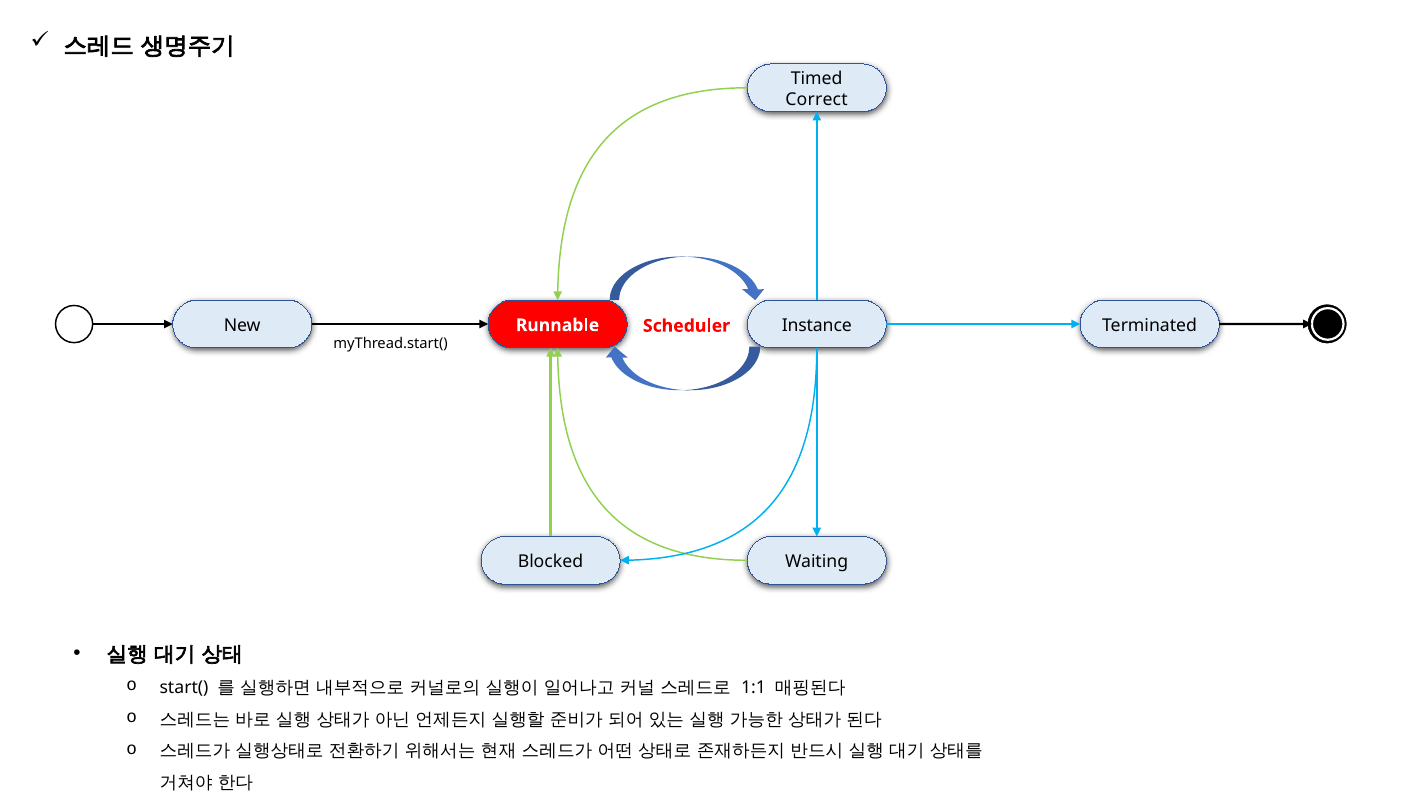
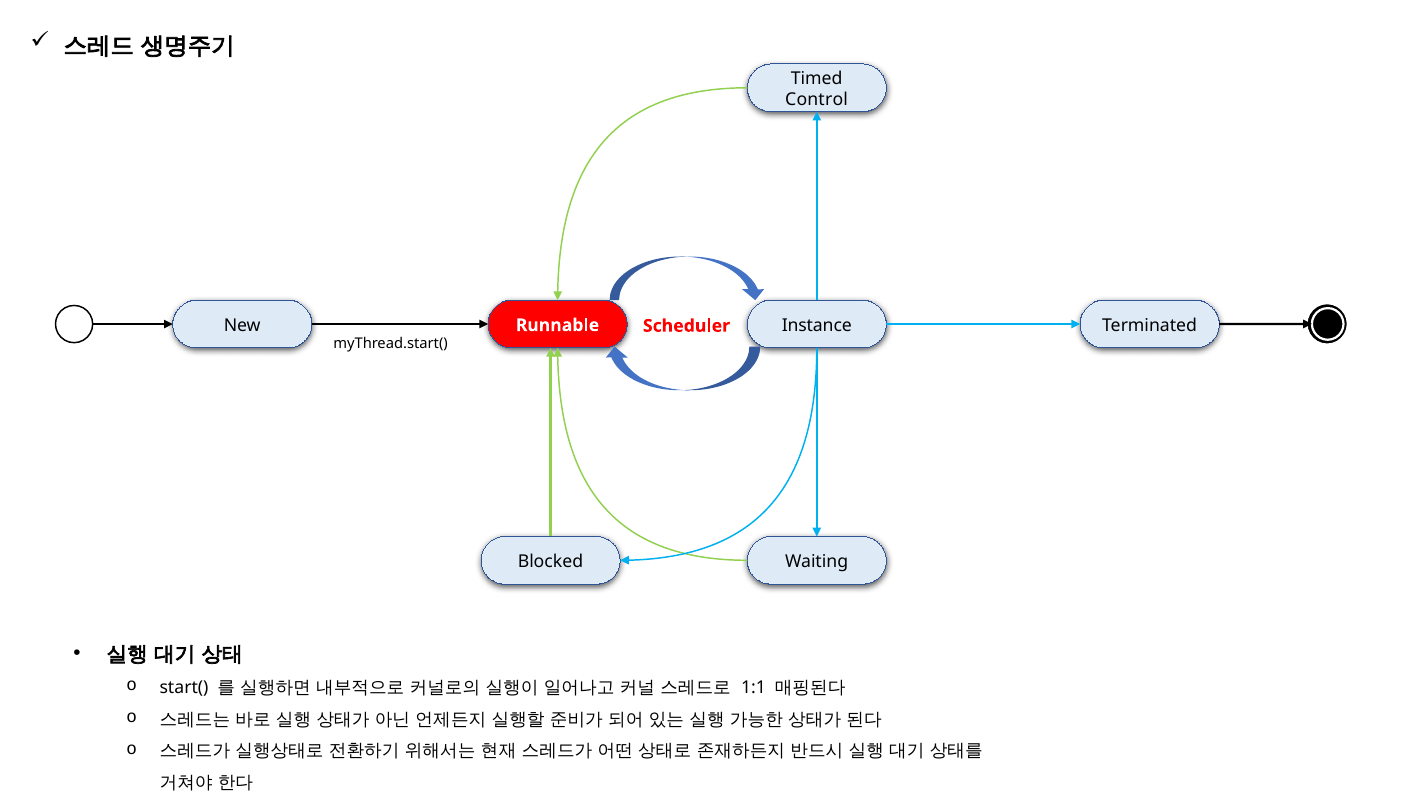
Correct: Correct -> Control
